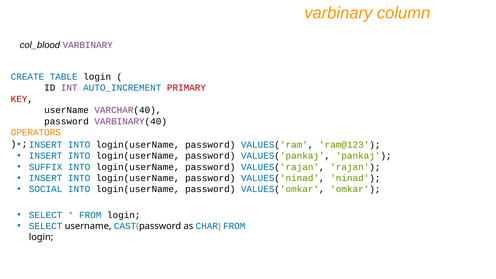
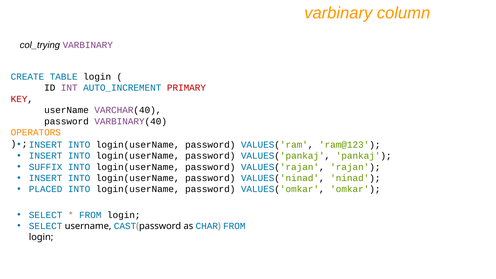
col_blood: col_blood -> col_trying
SOCIAL: SOCIAL -> PLACED
